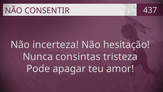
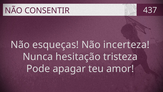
incerteza: incerteza -> esqueças
hesitação: hesitação -> incerteza
consintas: consintas -> hesitação
